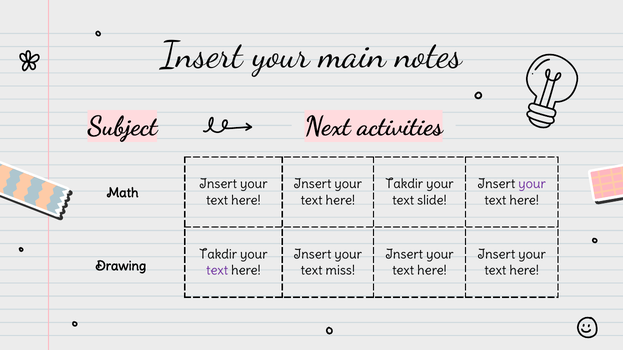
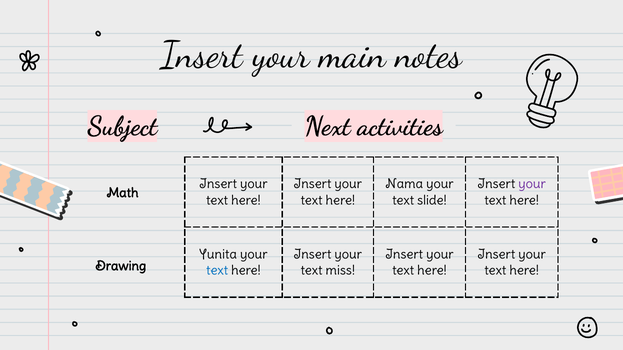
Takdir at (404, 184): Takdir -> Nama
Takdir at (218, 255): Takdir -> Yunita
text at (217, 271) colour: purple -> blue
